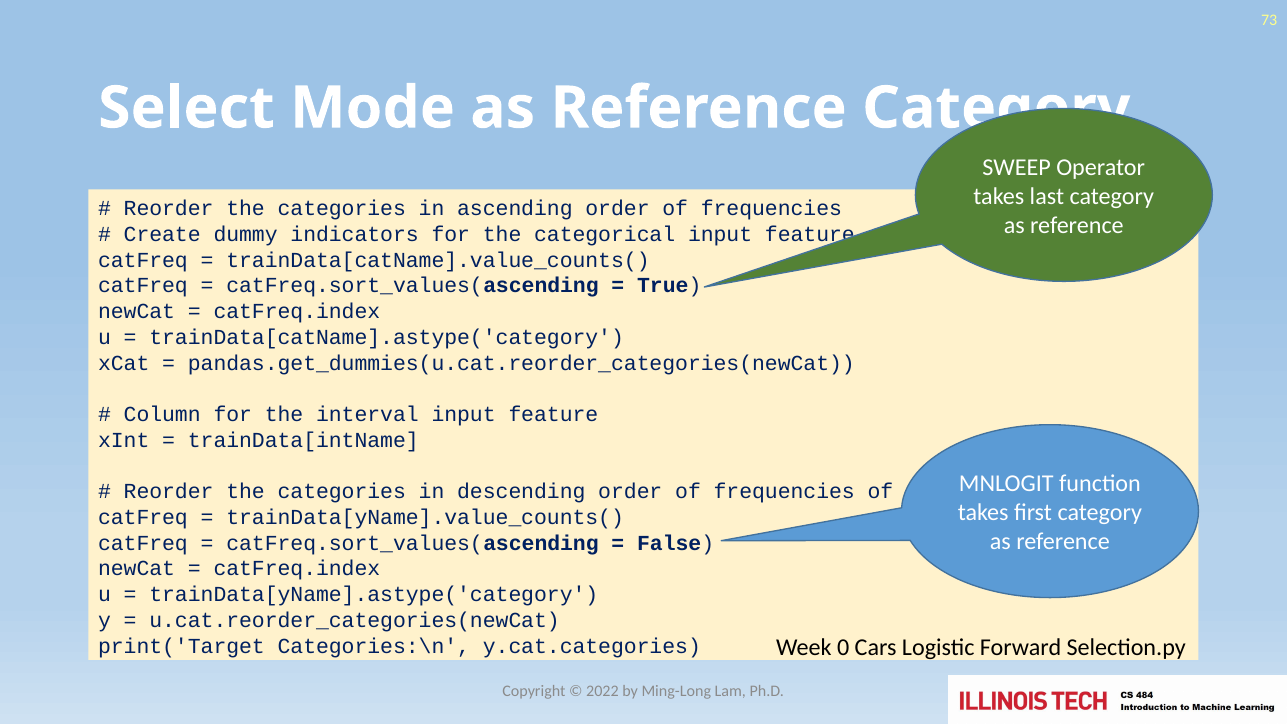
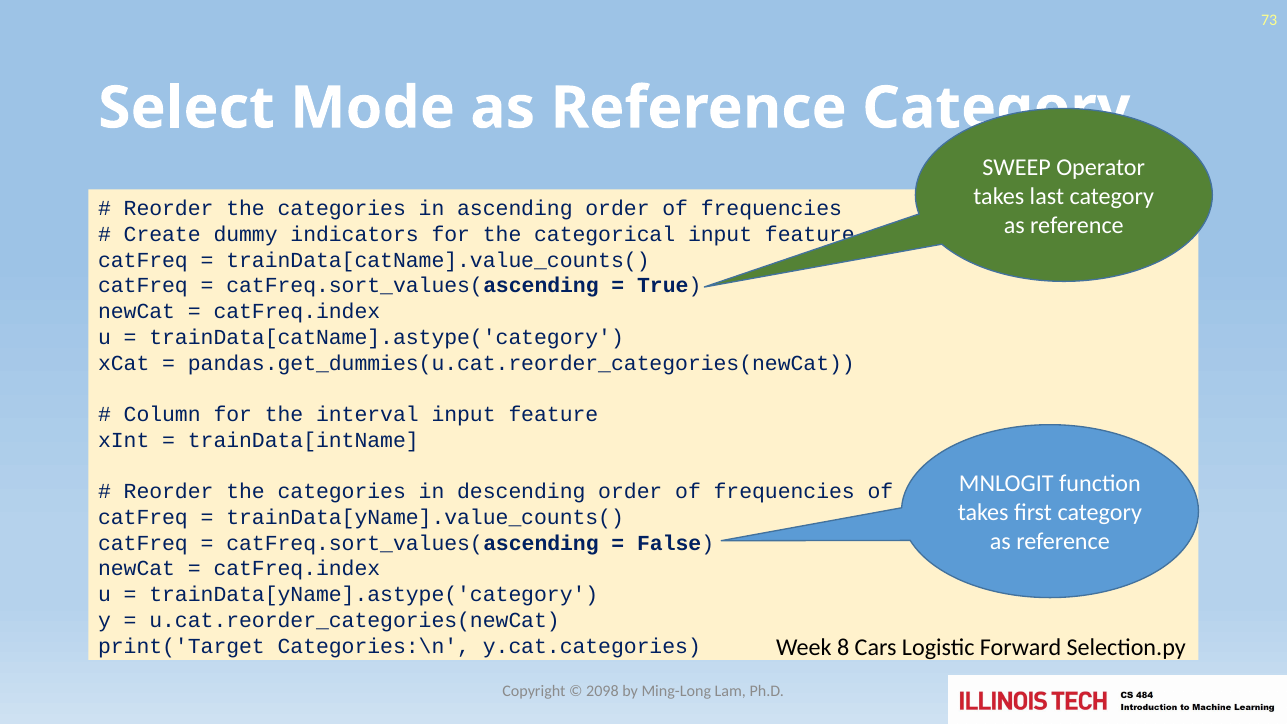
0: 0 -> 8
2022: 2022 -> 2098
